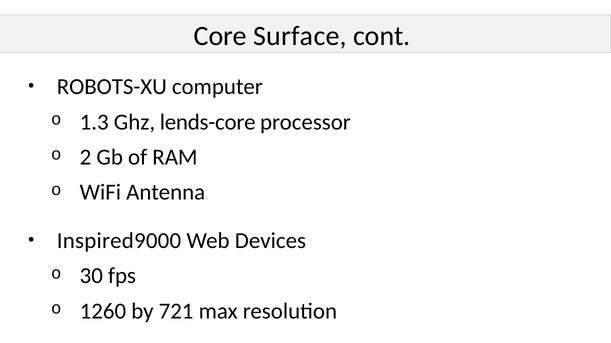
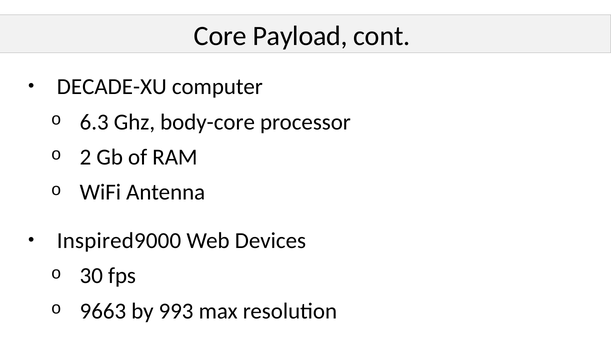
Surface: Surface -> Payload
ROBOTS-XU: ROBOTS-XU -> DECADE-XU
1.3: 1.3 -> 6.3
lends-core: lends-core -> body-core
1260: 1260 -> 9663
721: 721 -> 993
